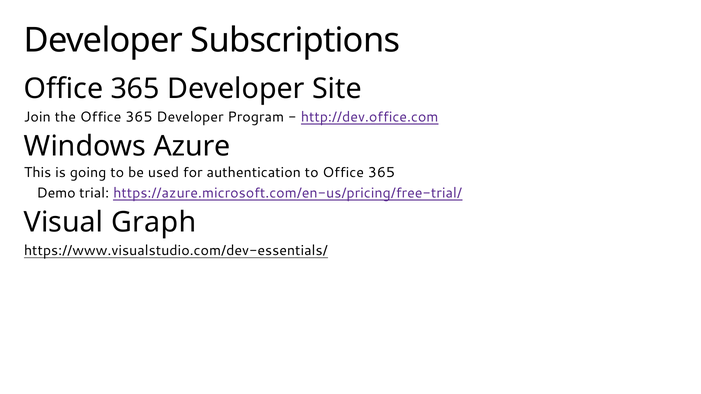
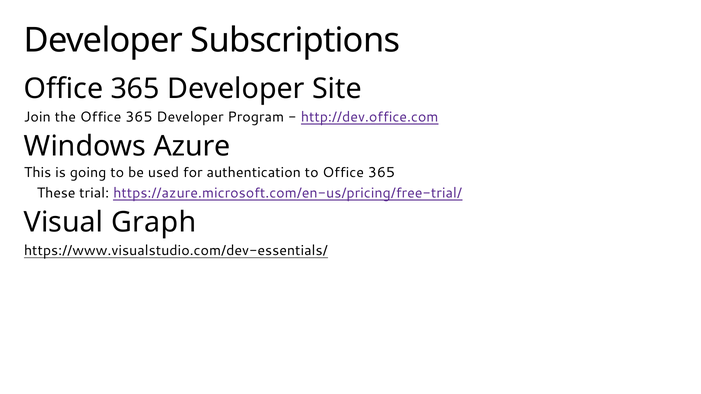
Demo: Demo -> These
